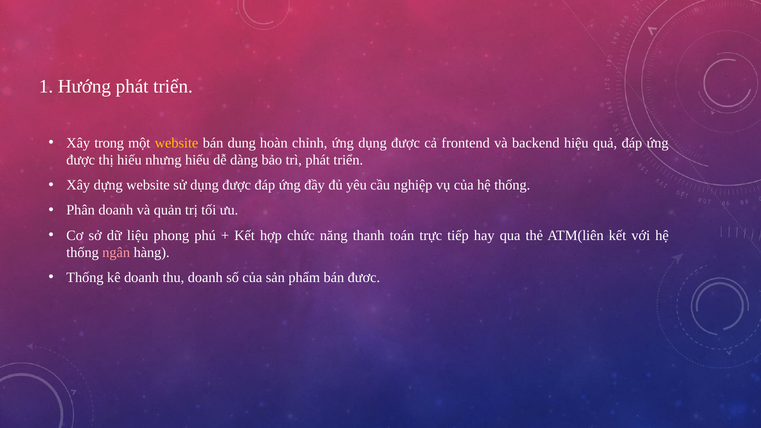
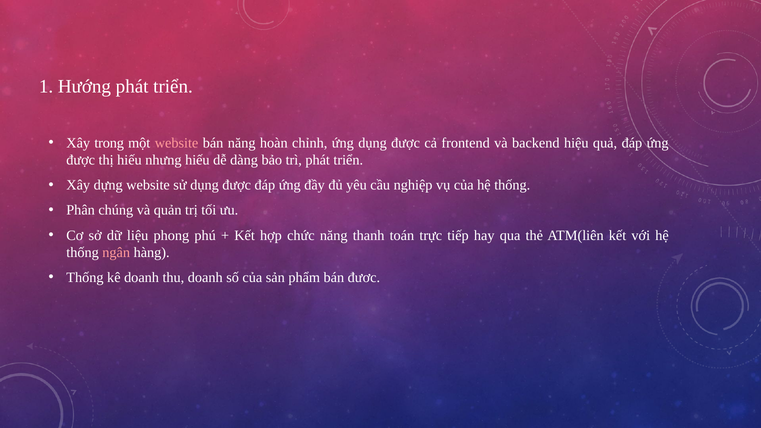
website at (177, 143) colour: yellow -> pink
bán dung: dung -> năng
Phân doanh: doanh -> chúng
